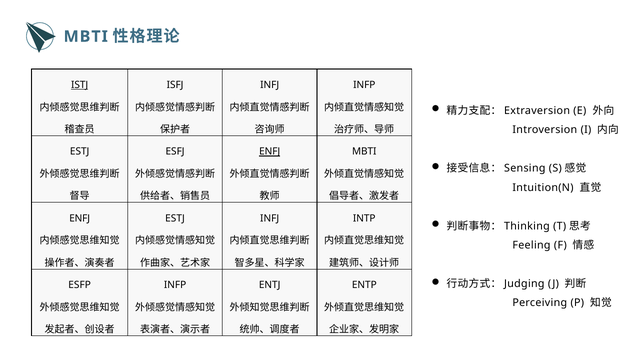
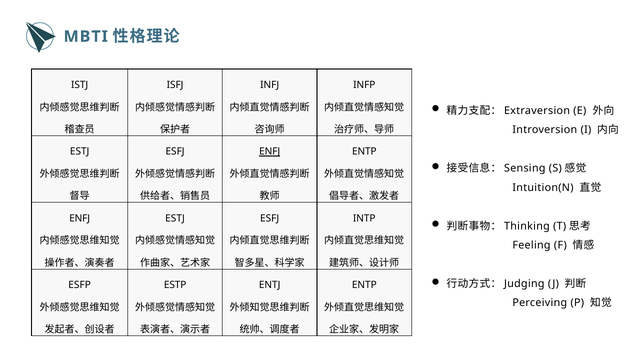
ISTJ underline: present -> none
MBTI at (364, 151): MBTI -> ENTP
INFJ at (270, 218): INFJ -> ESFJ
INFP at (175, 285): INFP -> ESTP
